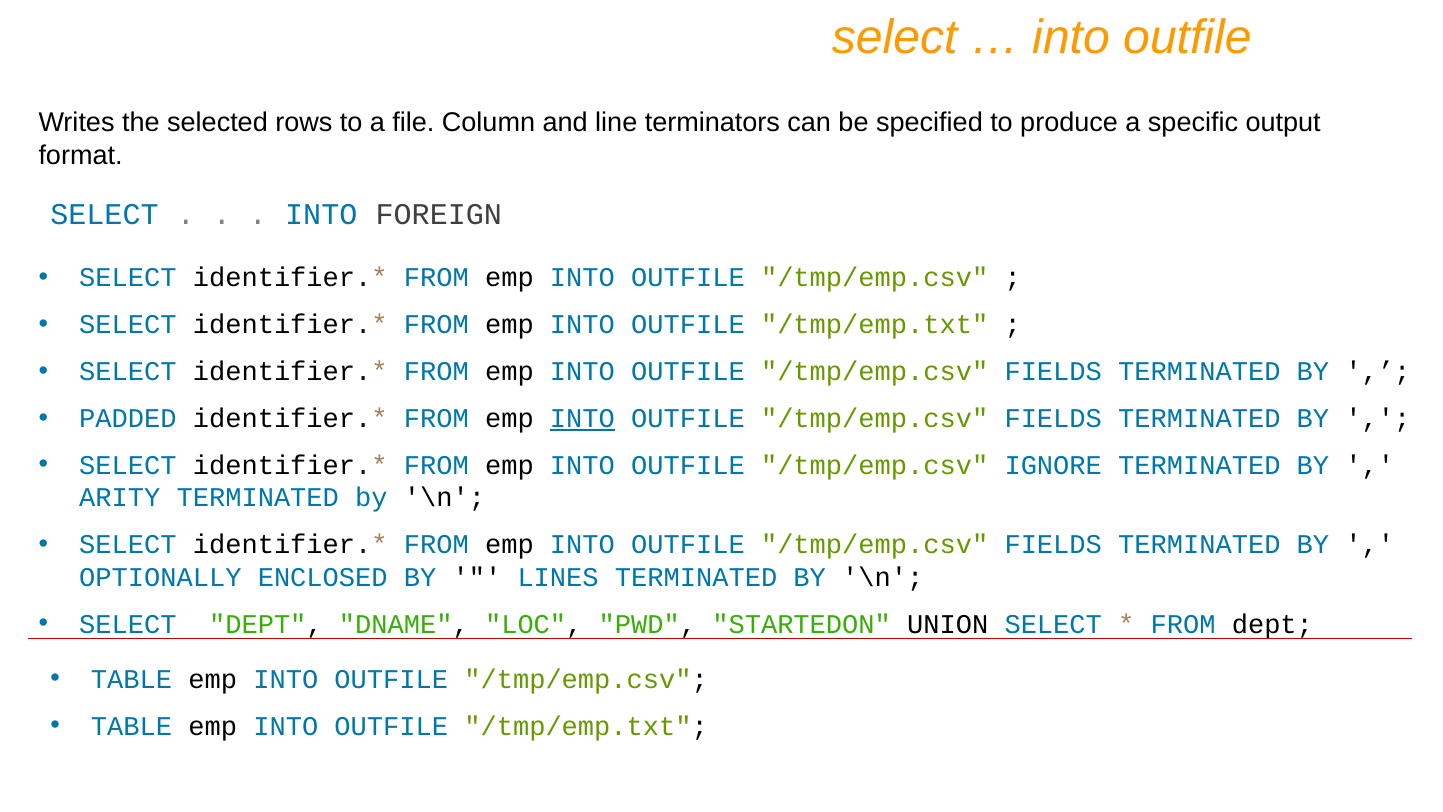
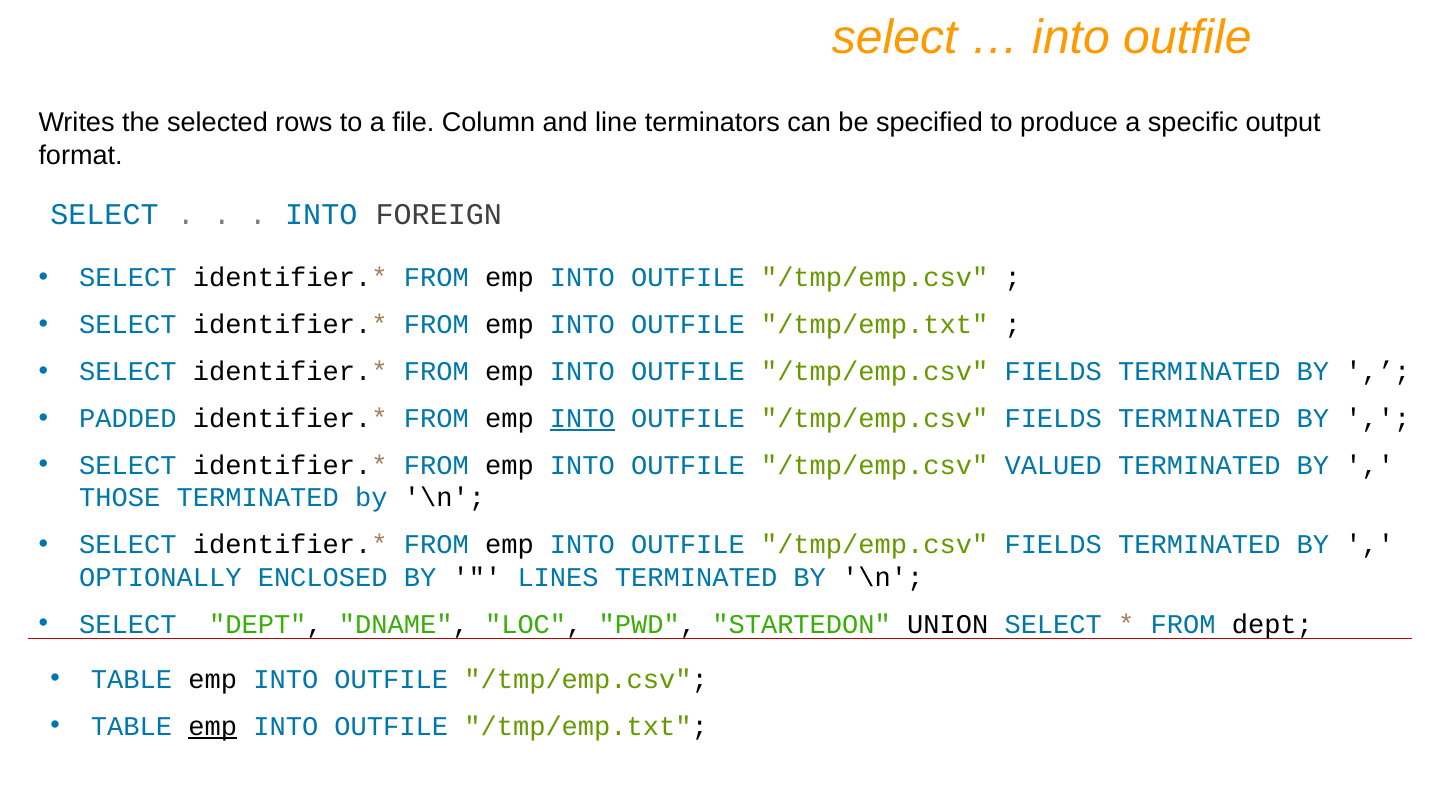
IGNORE: IGNORE -> VALUED
ARITY: ARITY -> THOSE
emp at (213, 726) underline: none -> present
